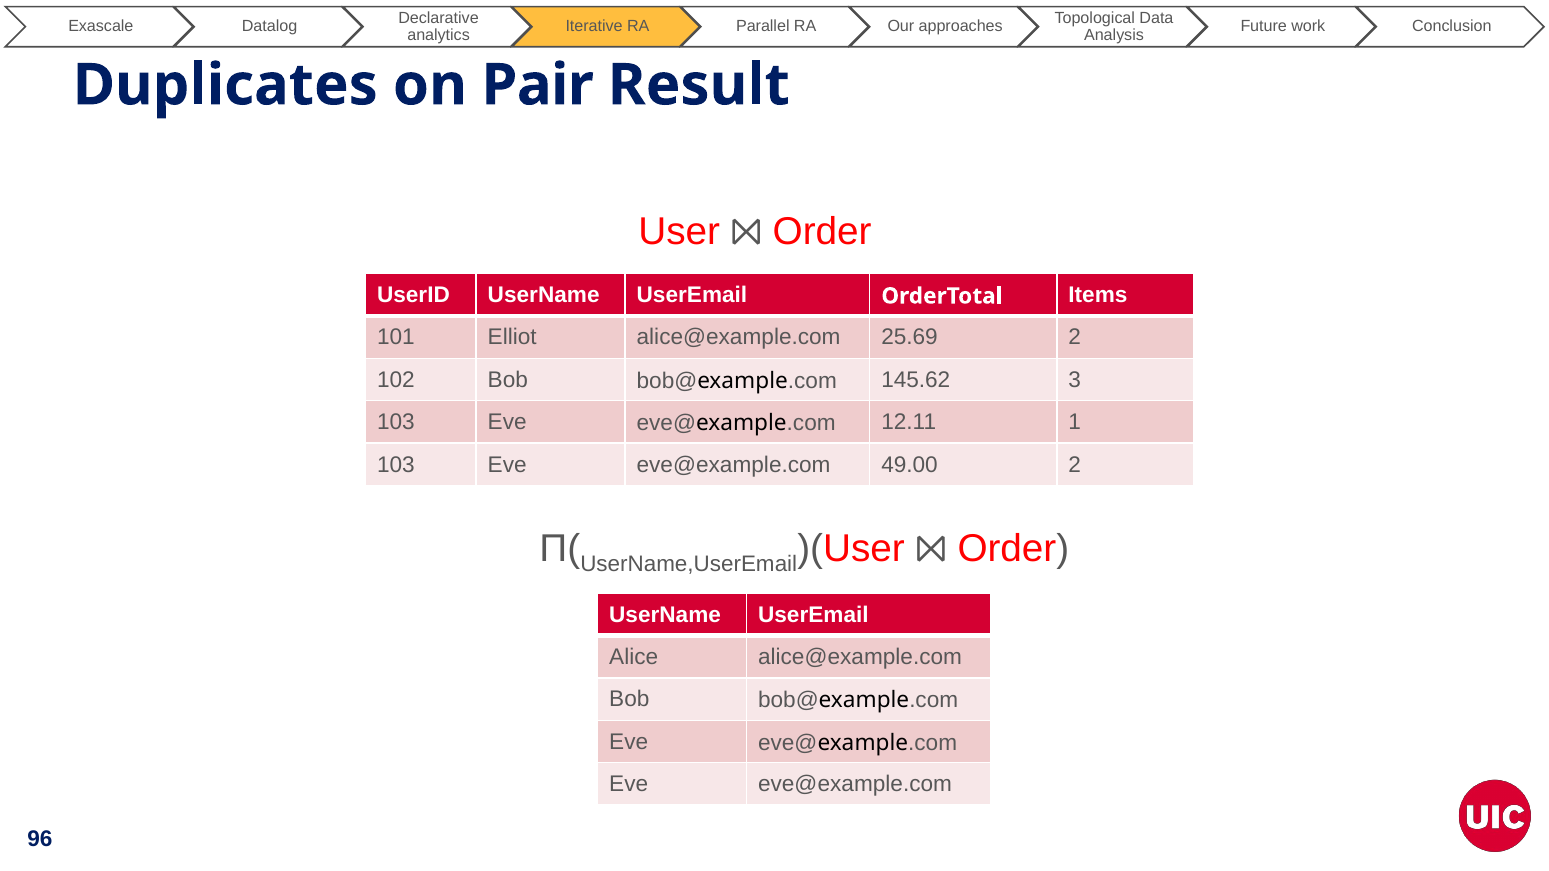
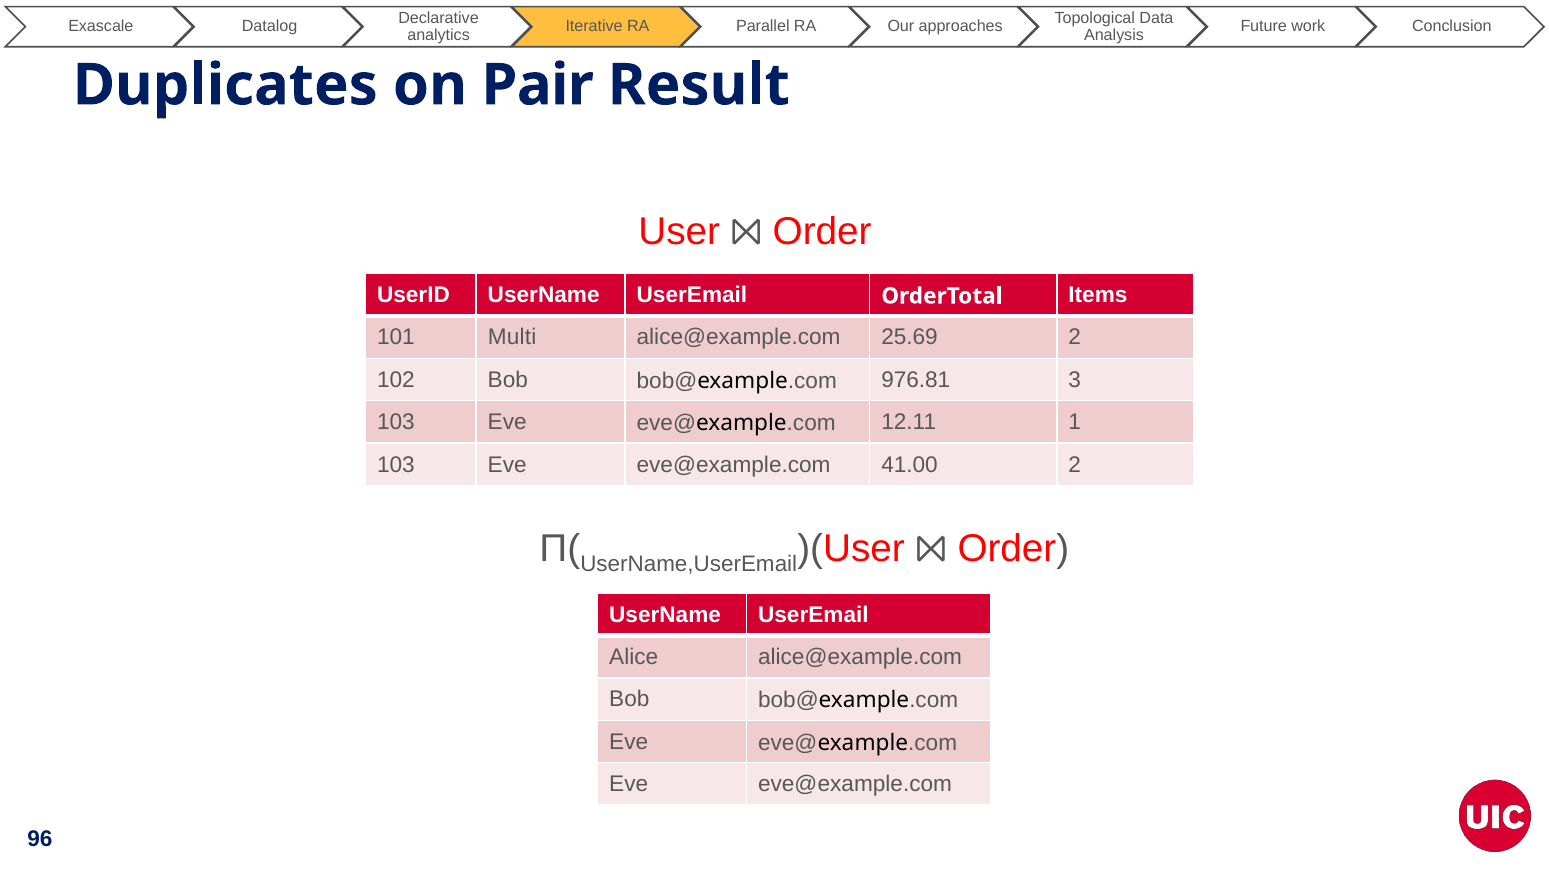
Elliot: Elliot -> Multi
145.62: 145.62 -> 976.81
49.00: 49.00 -> 41.00
